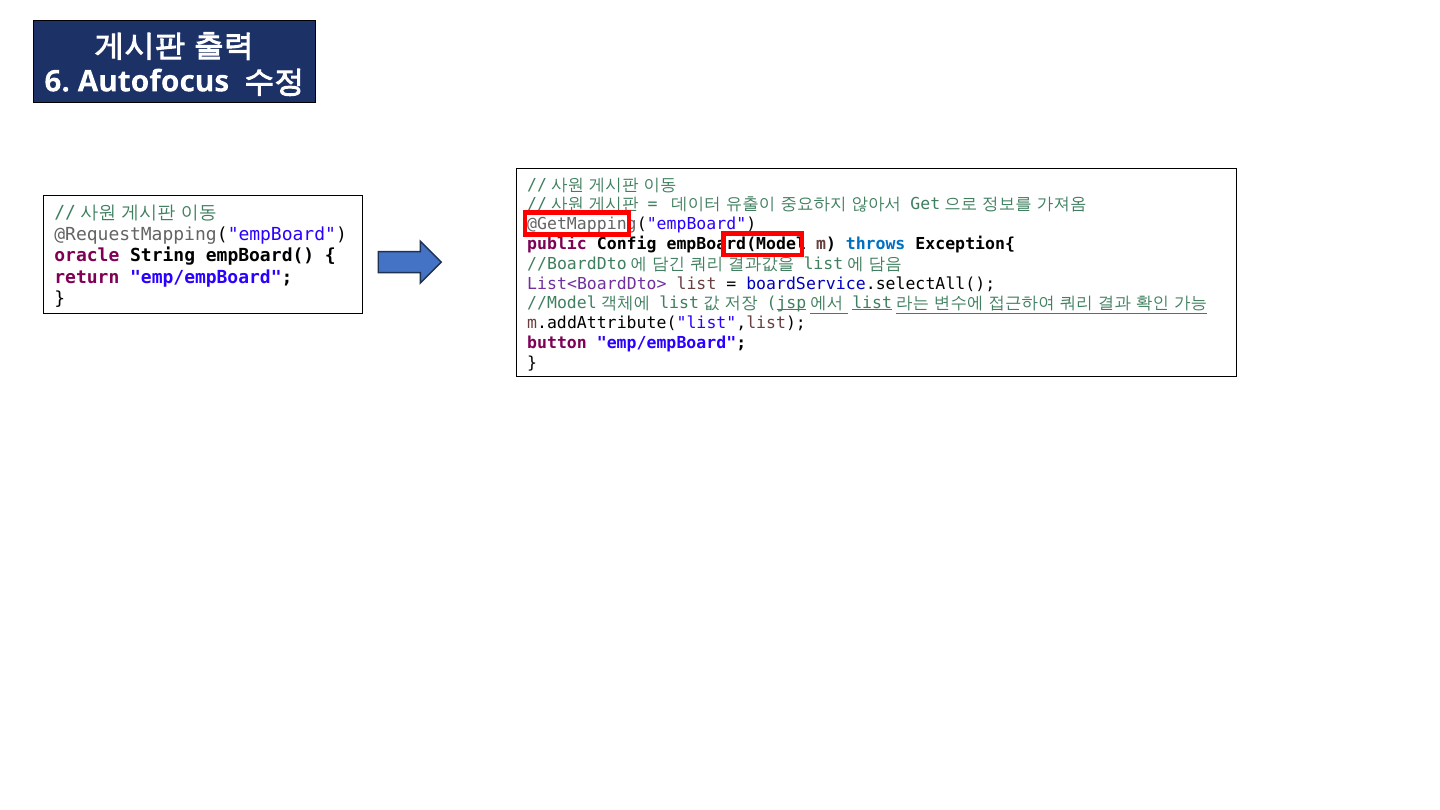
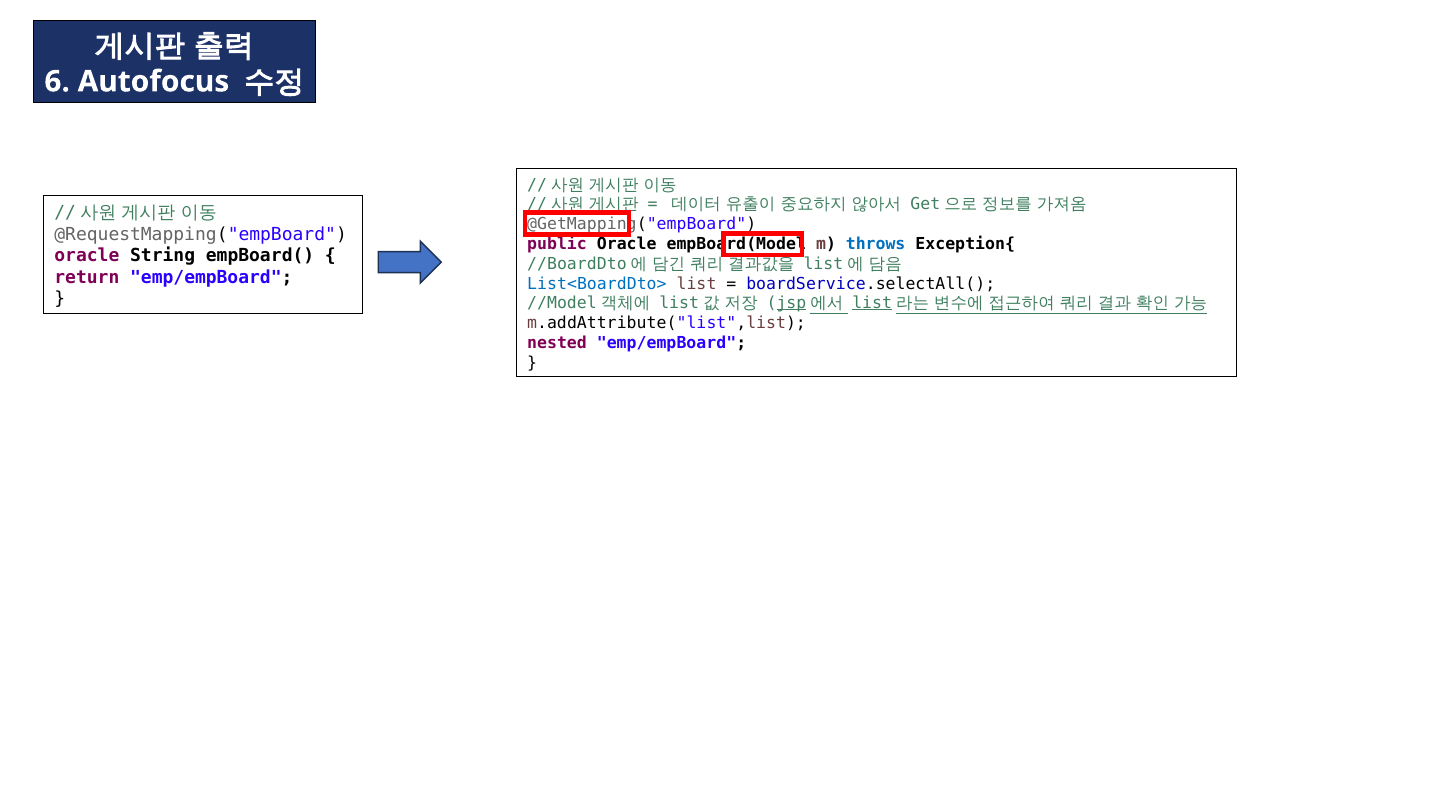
public Config: Config -> Oracle
List<BoardDto> colour: purple -> blue
button: button -> nested
